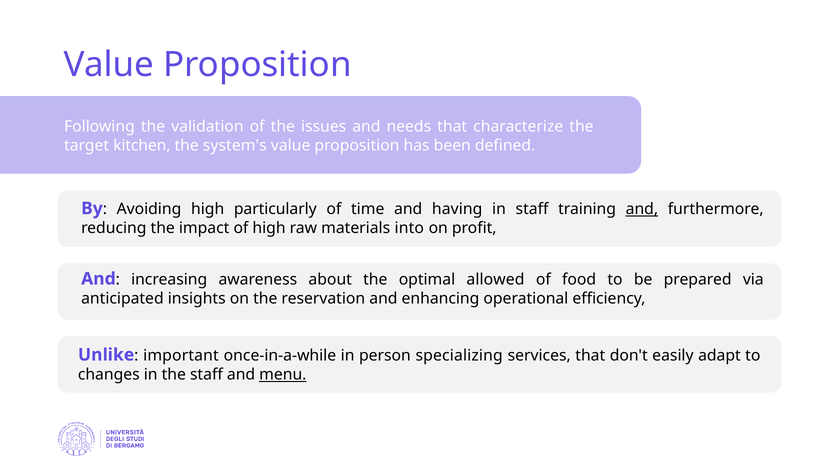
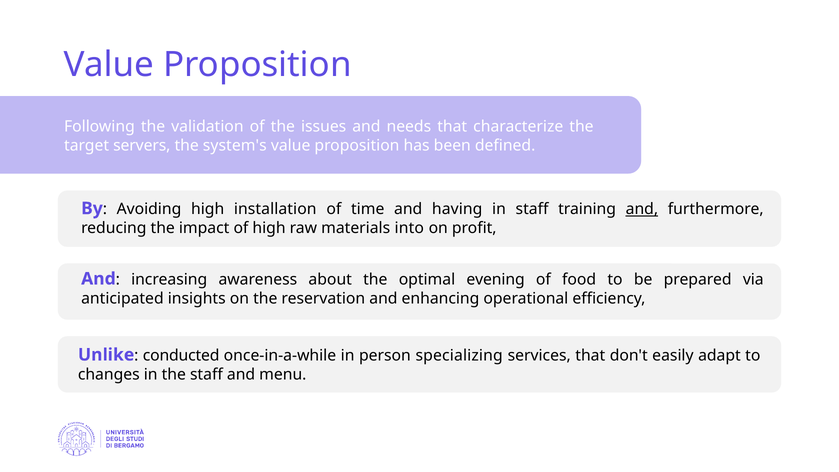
kitchen: kitchen -> servers
particularly: particularly -> installation
allowed: allowed -> evening
important: important -> conducted
menu underline: present -> none
